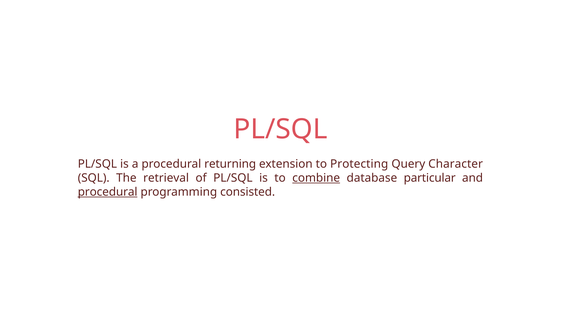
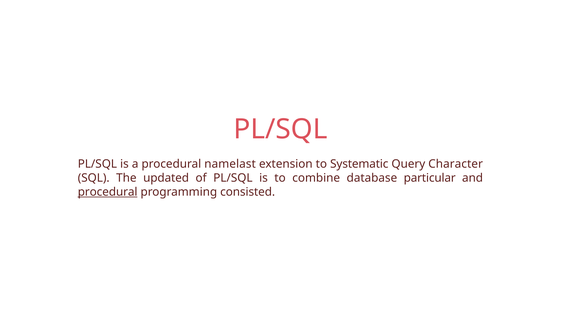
returning: returning -> namelast
Protecting: Protecting -> Systematic
retrieval: retrieval -> updated
combine underline: present -> none
